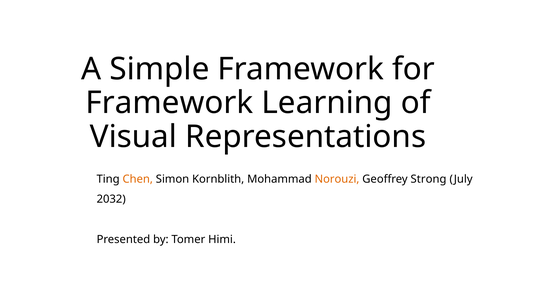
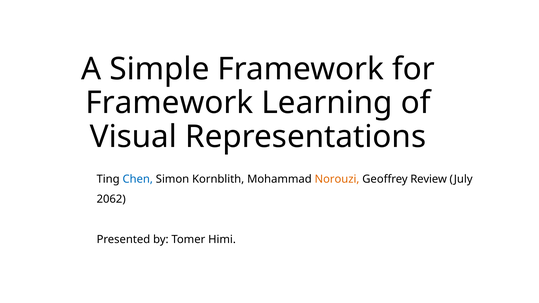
Chen colour: orange -> blue
Strong: Strong -> Review
2032: 2032 -> 2062
